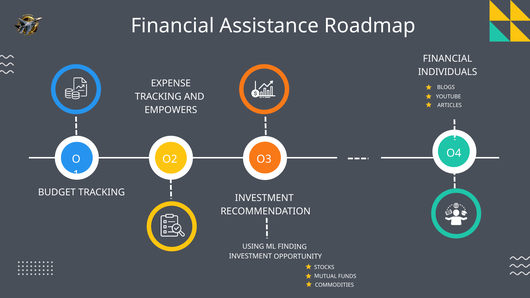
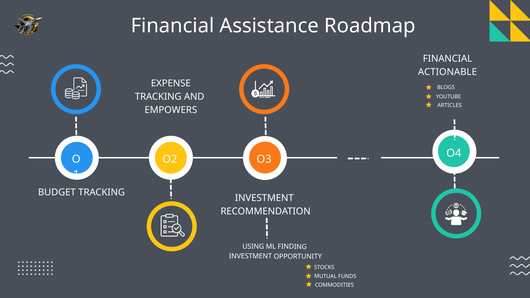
INDIVIDUALS: INDIVIDUALS -> ACTIONABLE
